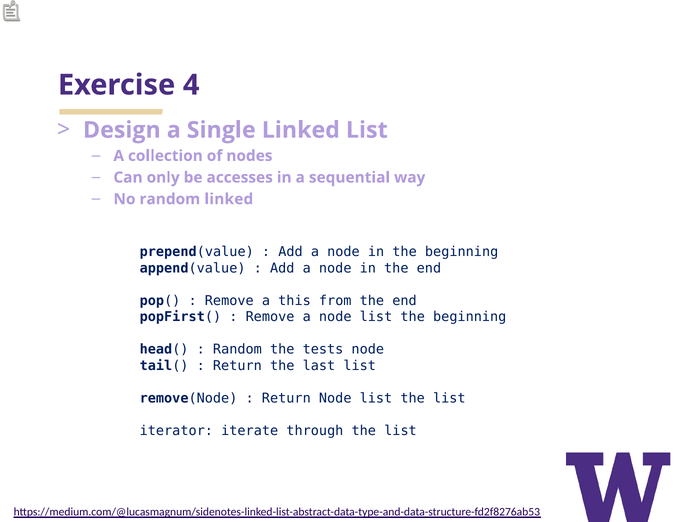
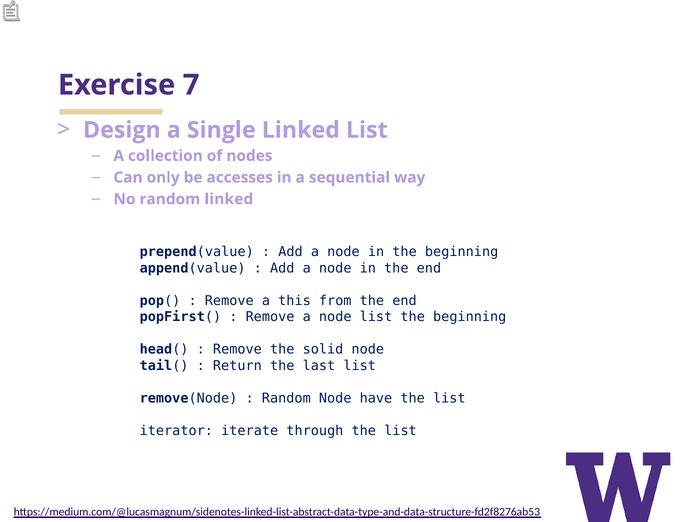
4: 4 -> 7
Random at (237, 349): Random -> Remove
tests: tests -> solid
Return at (286, 397): Return -> Random
list at (376, 397): list -> have
